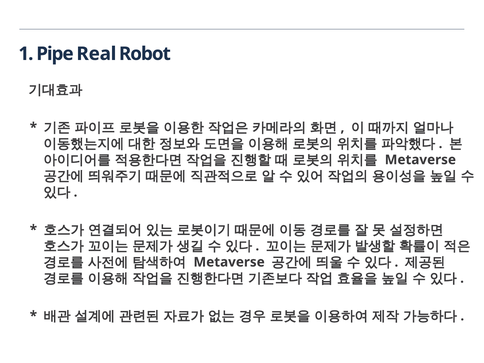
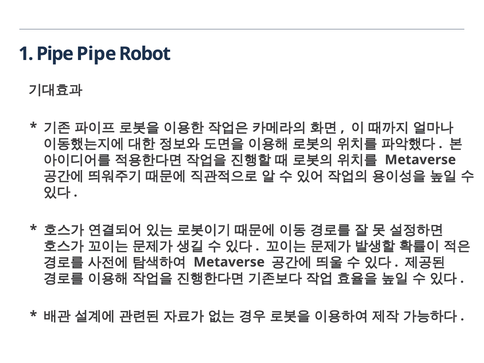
Pipe Real: Real -> Pipe
